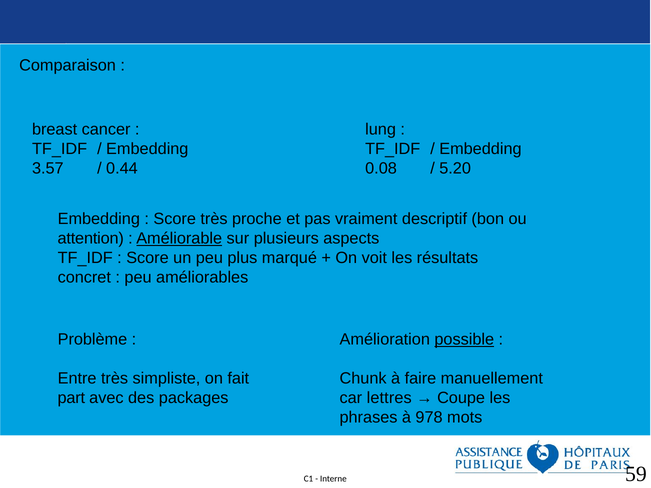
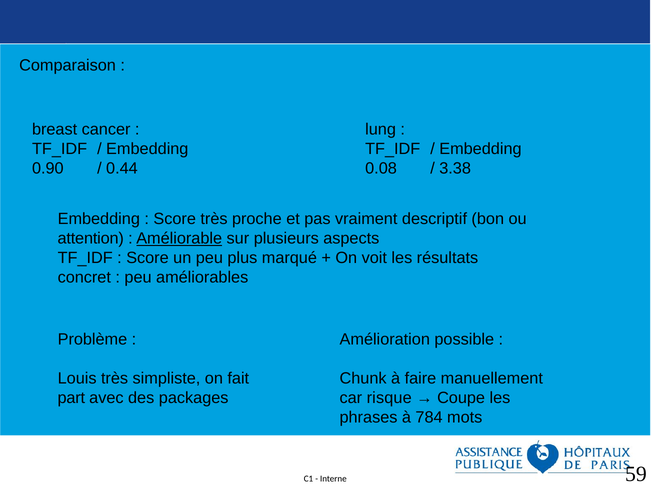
3.57: 3.57 -> 0.90
5.20: 5.20 -> 3.38
possible underline: present -> none
Entre: Entre -> Louis
lettres: lettres -> risque
978: 978 -> 784
